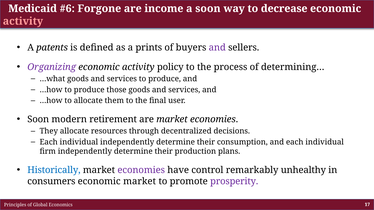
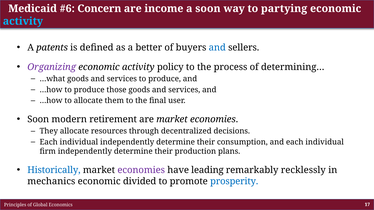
Forgone: Forgone -> Concern
decrease: decrease -> partying
activity at (23, 21) colour: pink -> light blue
prints: prints -> better
and at (217, 48) colour: purple -> blue
control: control -> leading
unhealthy: unhealthy -> recklessly
consumers: consumers -> mechanics
economic market: market -> divided
prosperity colour: purple -> blue
